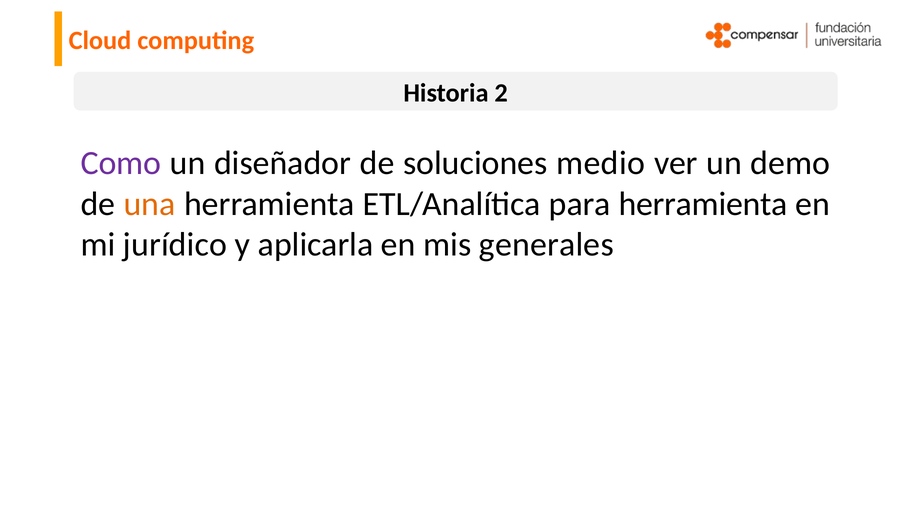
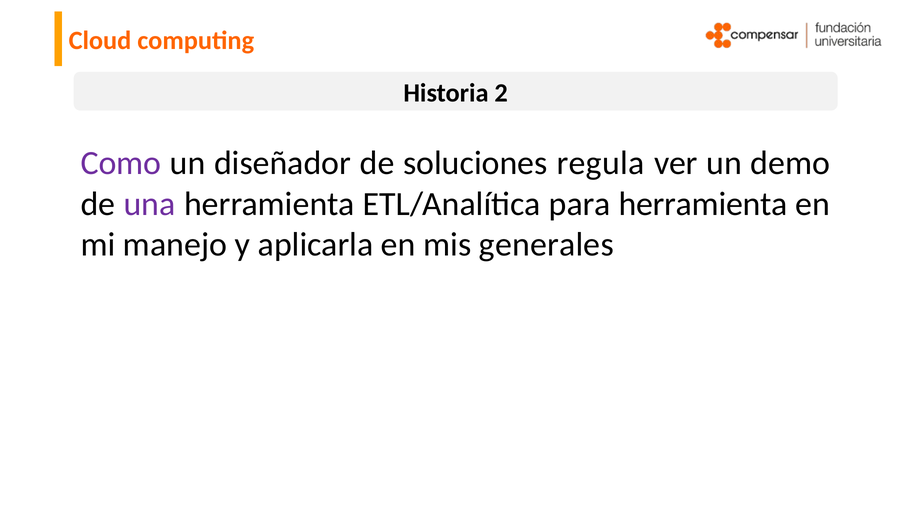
medio: medio -> regula
una colour: orange -> purple
jurídico: jurídico -> manejo
